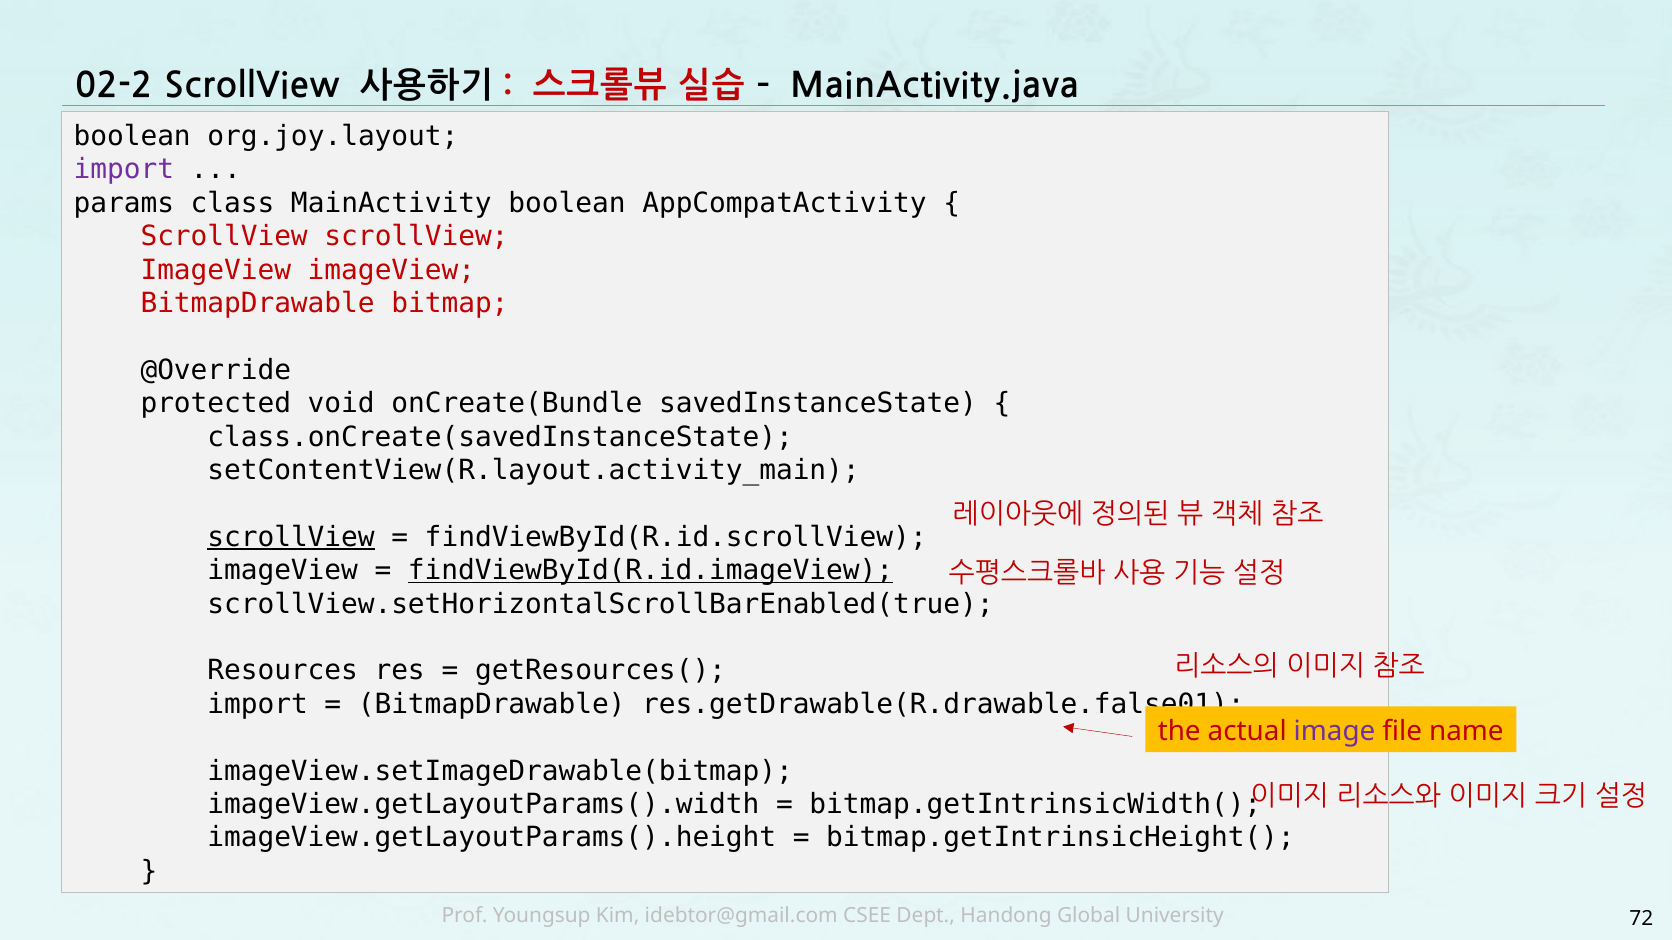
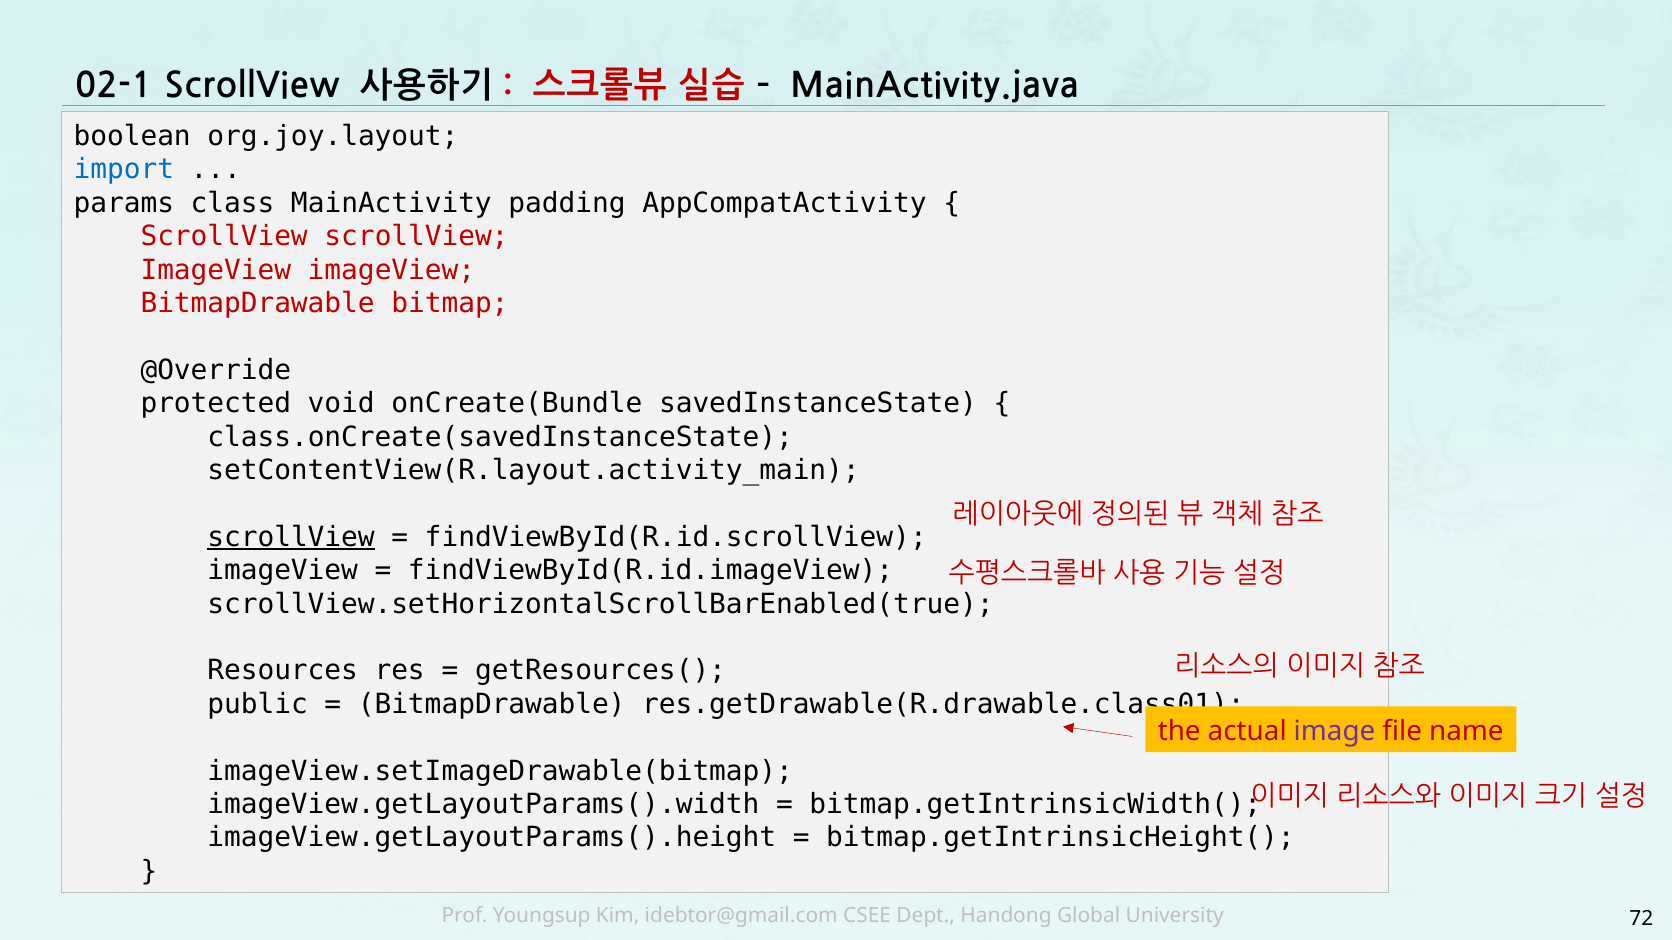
02-2: 02-2 -> 02-1
import at (124, 170) colour: purple -> blue
MainActivity boolean: boolean -> padding
findViewById(R.id.imageView underline: present -> none
import at (258, 705): import -> public
res.getDrawable(R.drawable.false01: res.getDrawable(R.drawable.false01 -> res.getDrawable(R.drawable.class01
